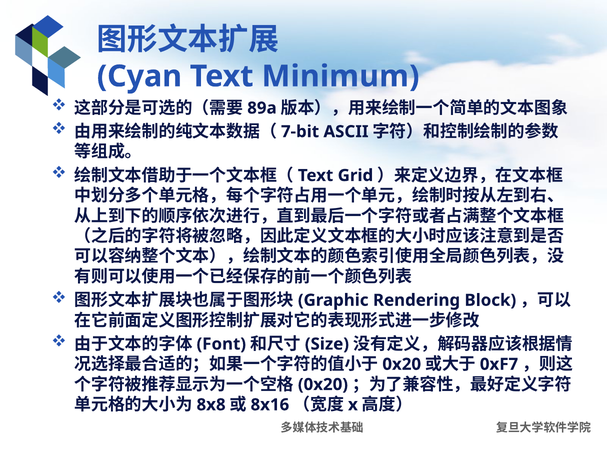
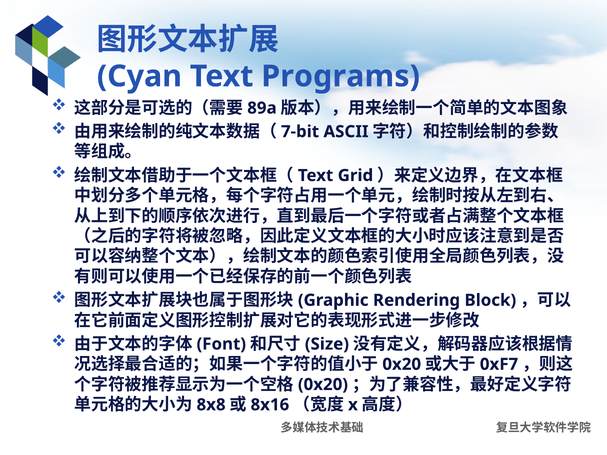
Minimum: Minimum -> Programs
